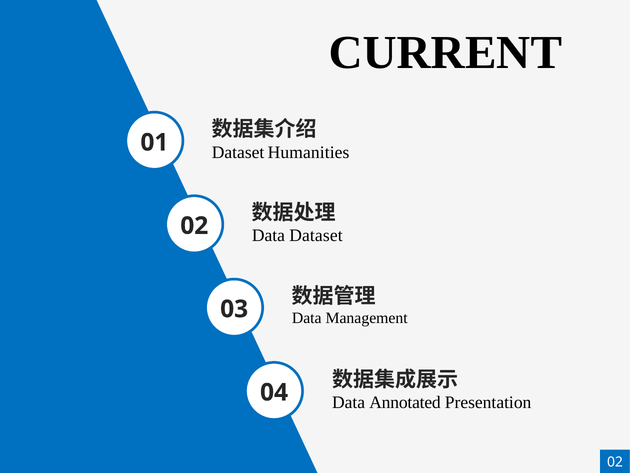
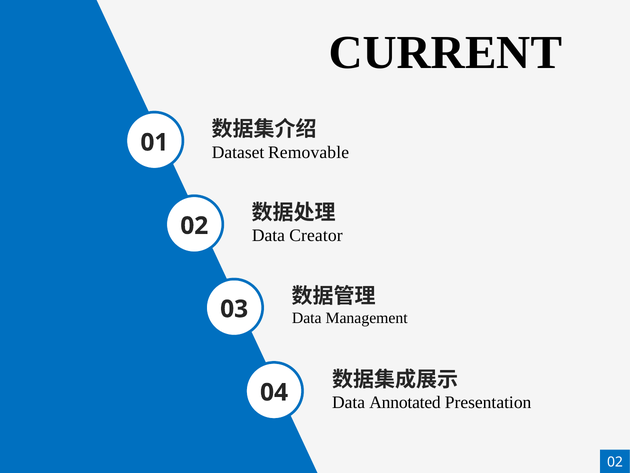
Humanities: Humanities -> Removable
Data Dataset: Dataset -> Creator
